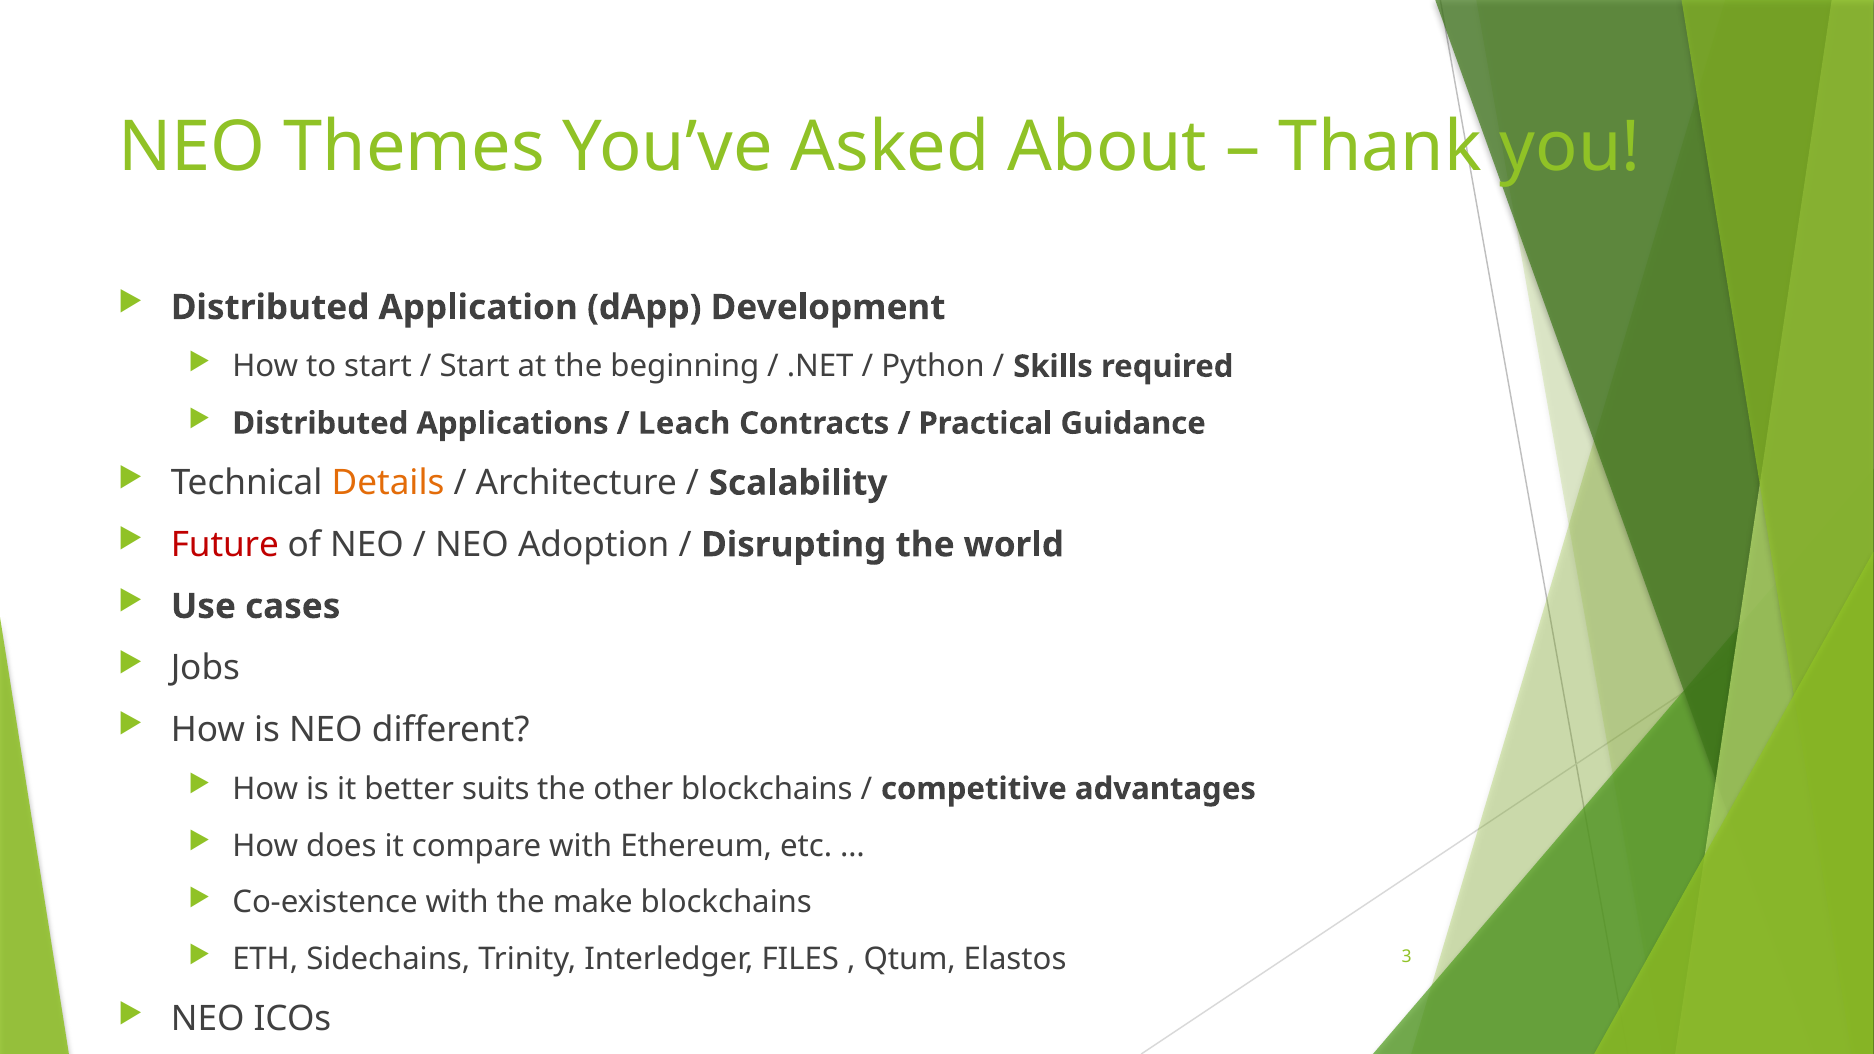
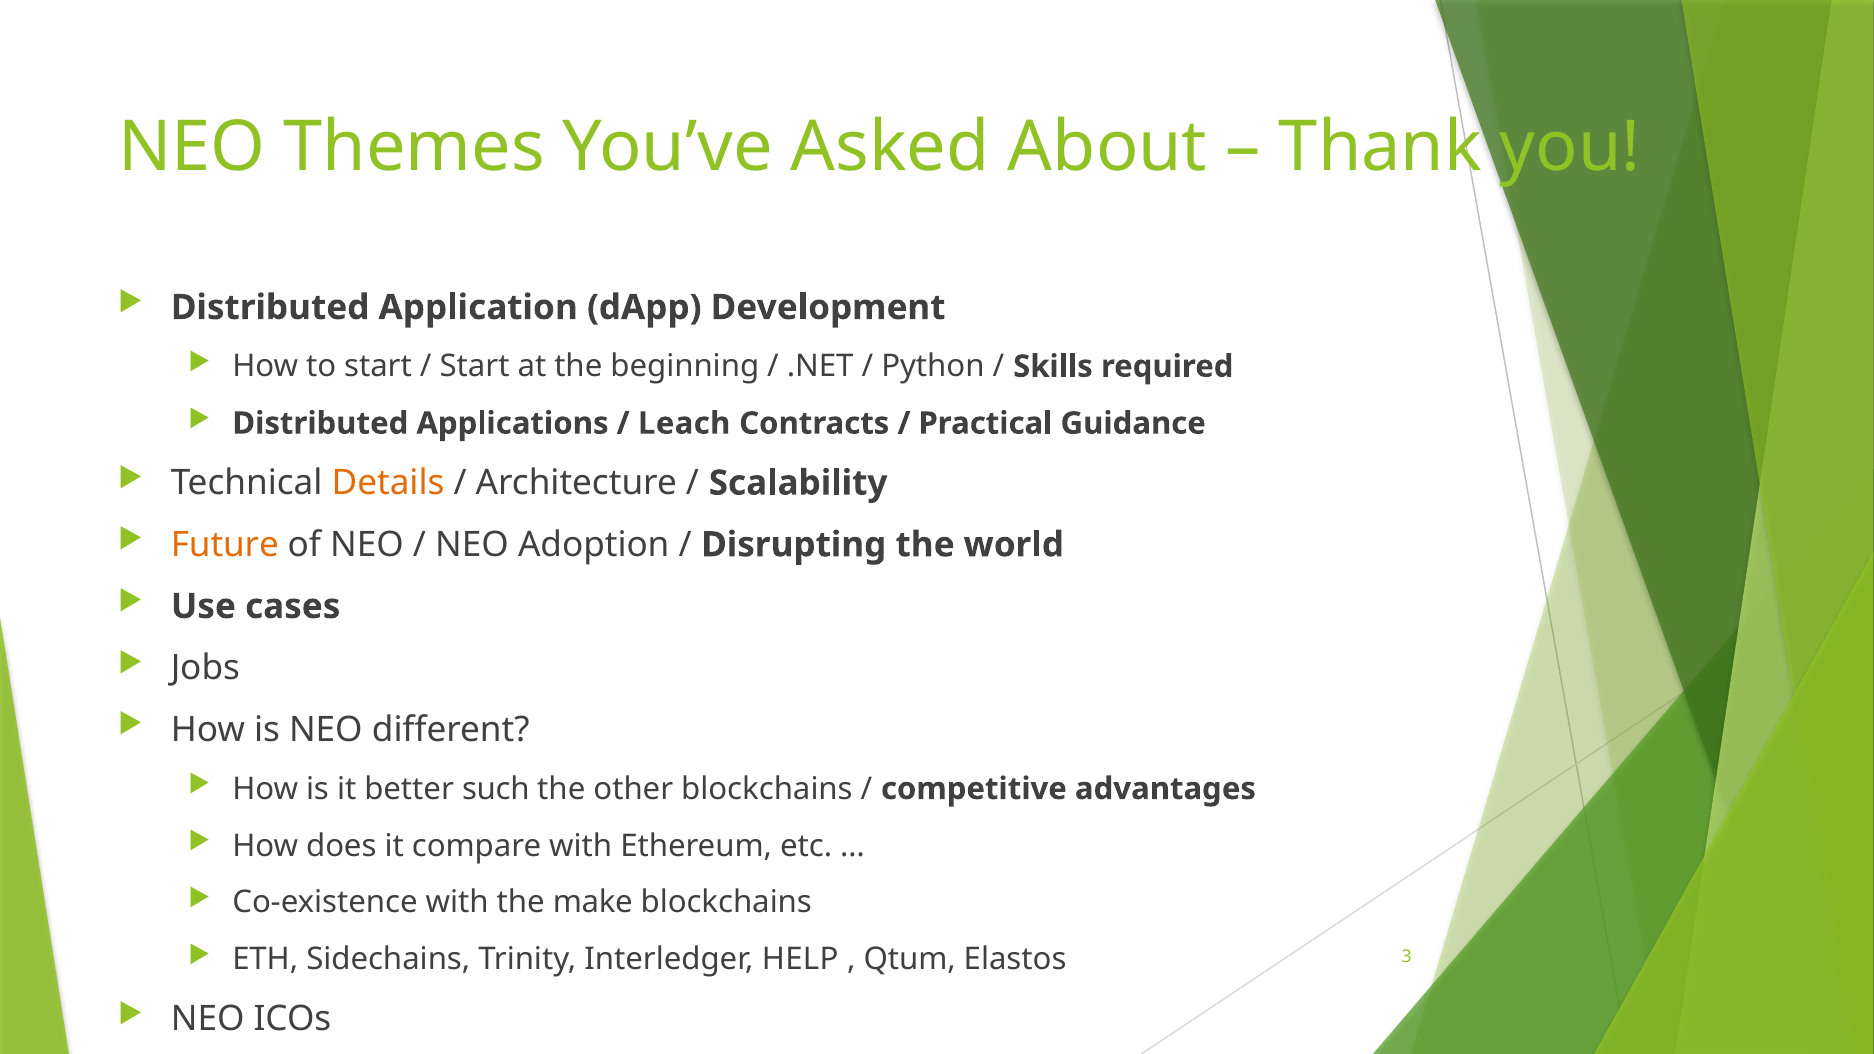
Future colour: red -> orange
suits: suits -> such
FILES: FILES -> HELP
